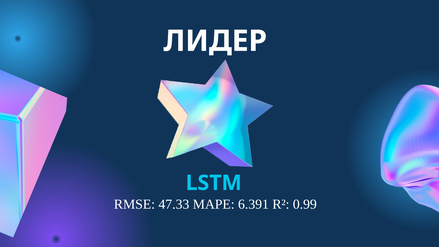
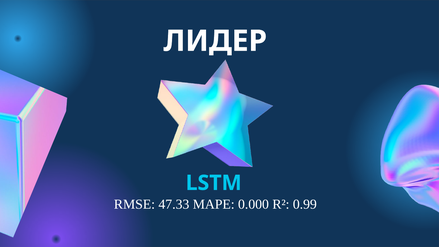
6.391: 6.391 -> 0.000
